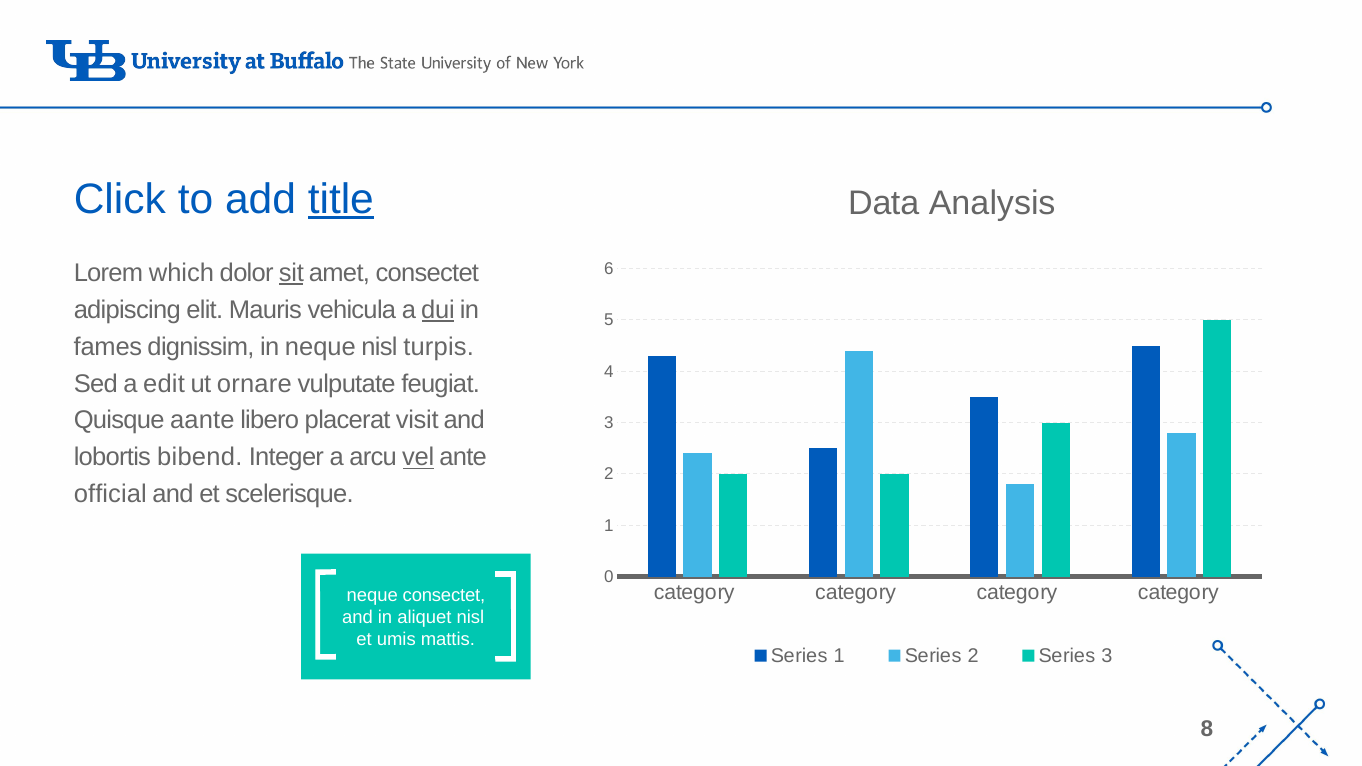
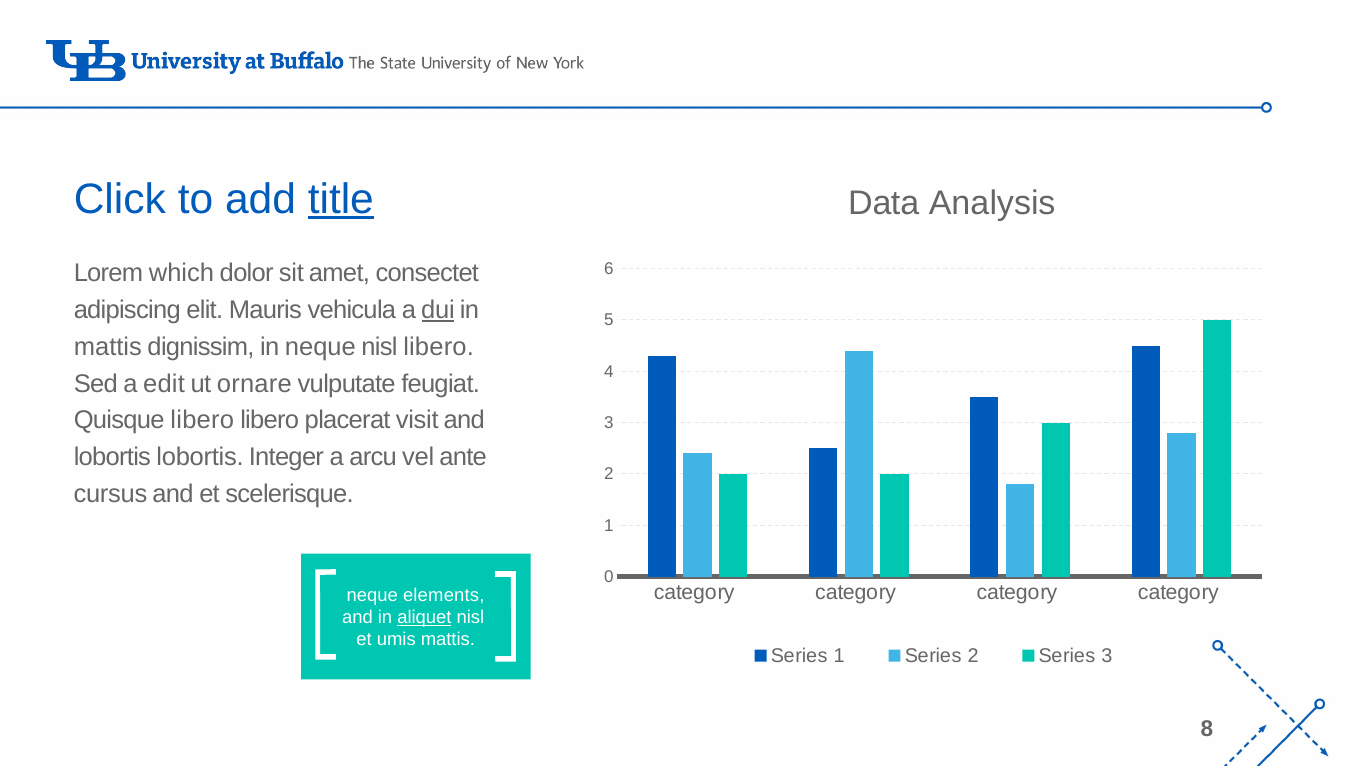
sit underline: present -> none
fames at (108, 347): fames -> mattis
nisl turpis: turpis -> libero
Quisque aante: aante -> libero
lobortis bibend: bibend -> lobortis
vel underline: present -> none
official: official -> cursus
neque consectet: consectet -> elements
aliquet underline: none -> present
